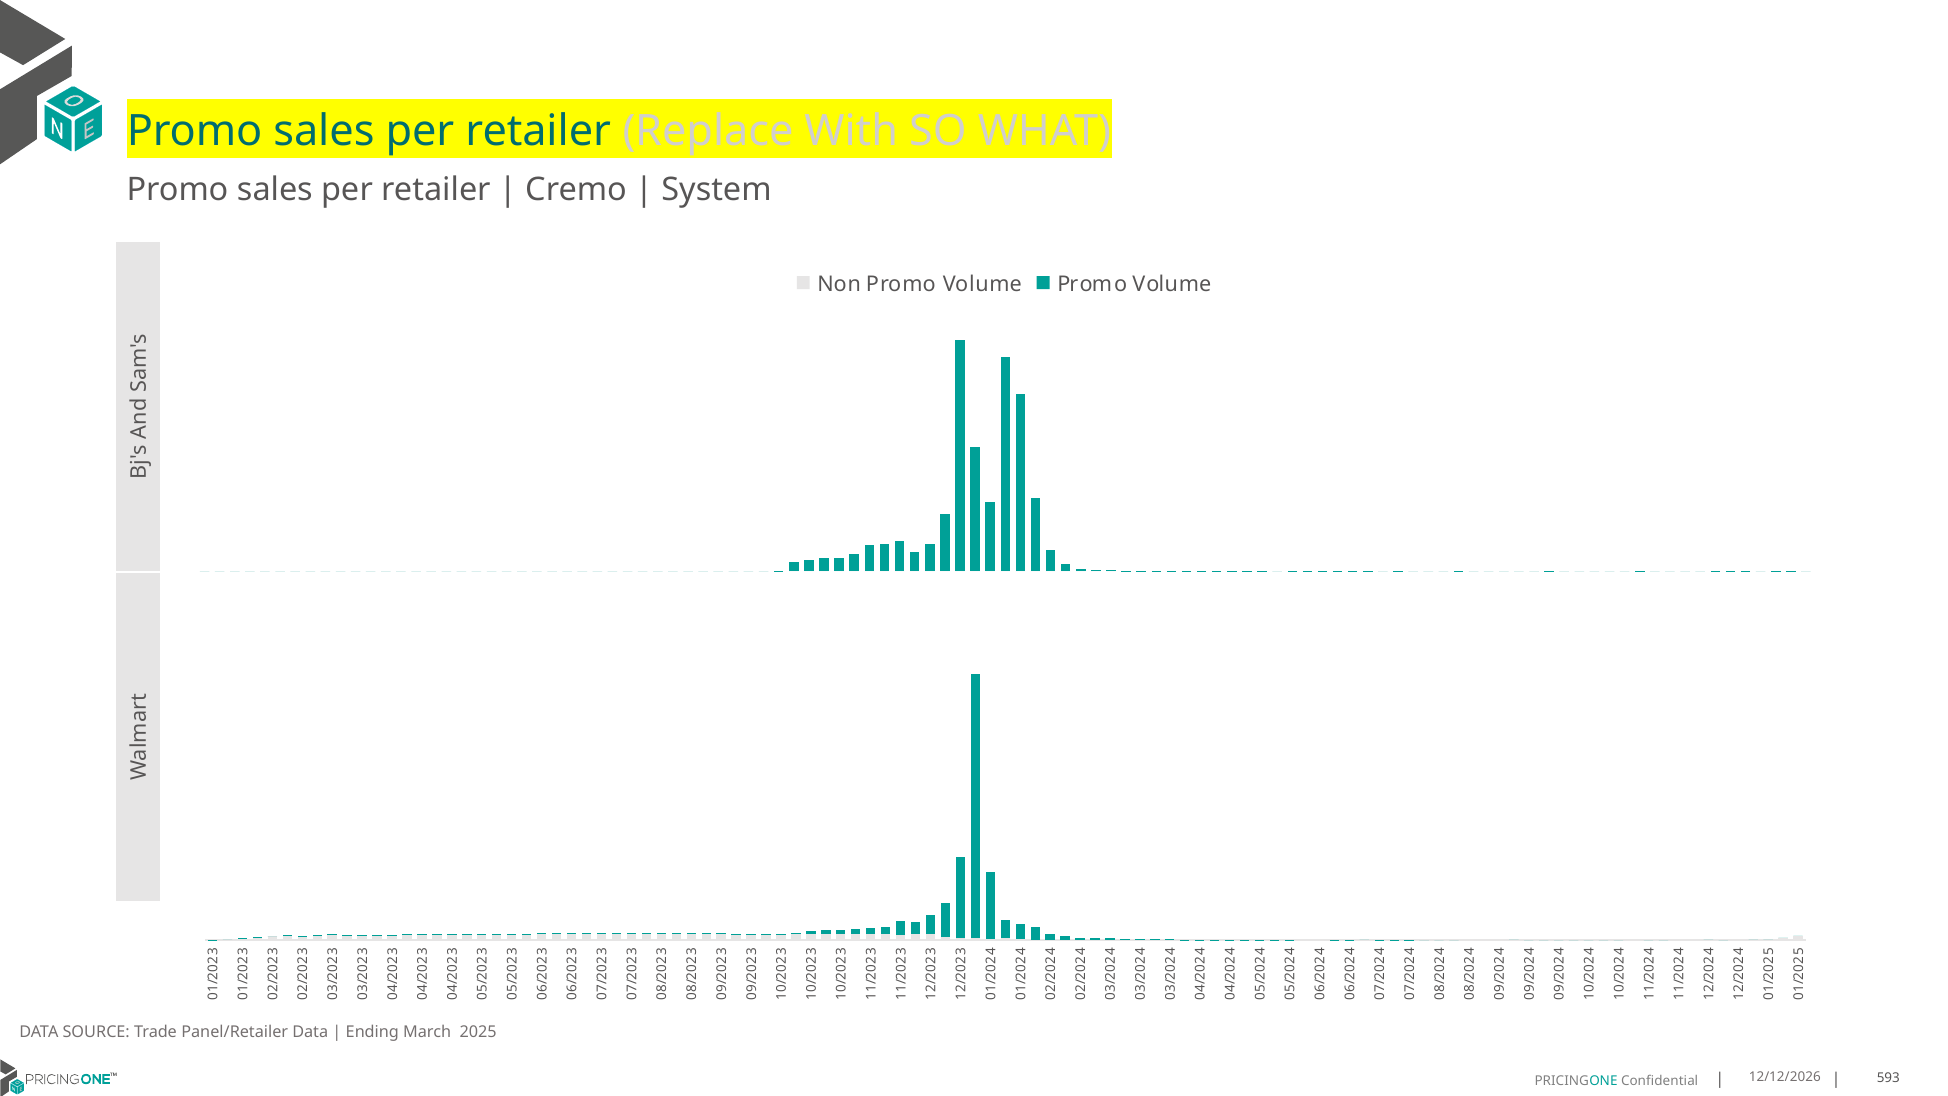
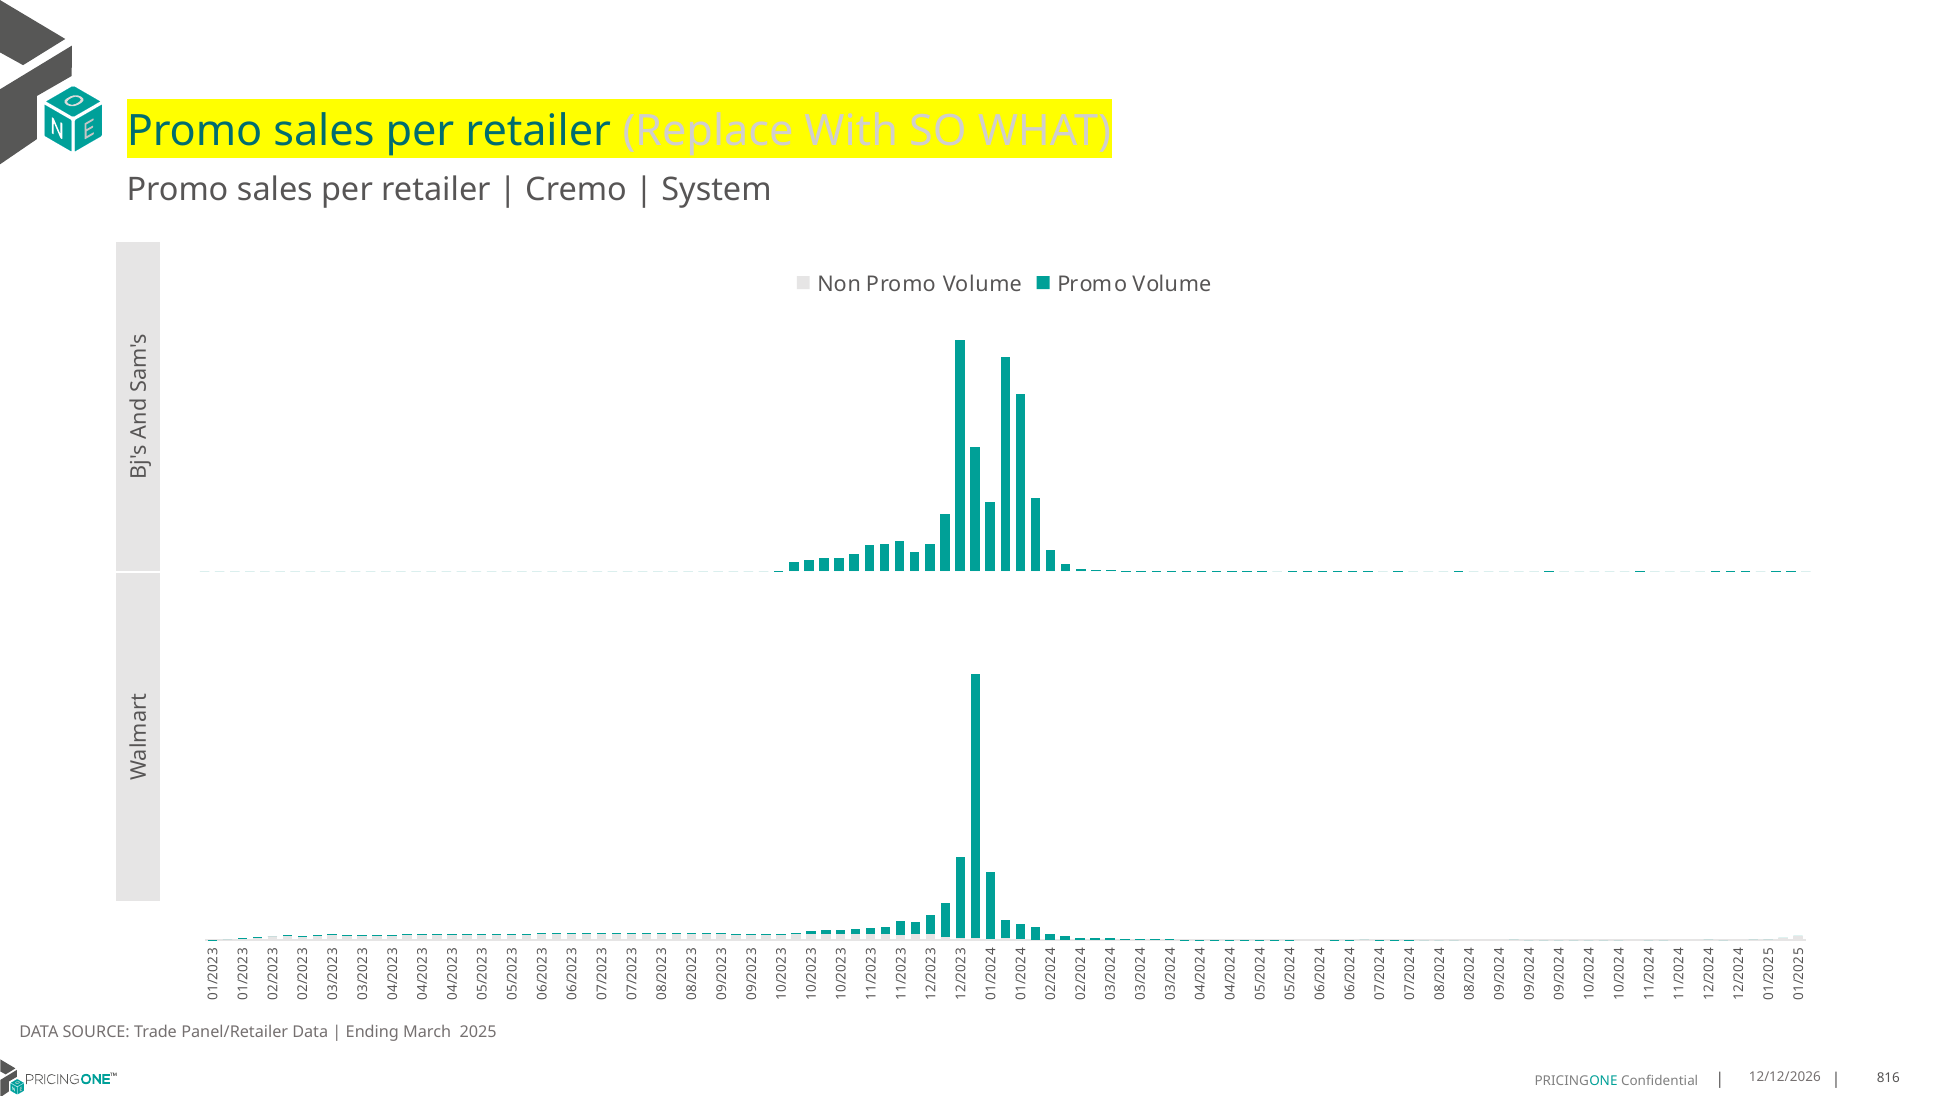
593: 593 -> 816
